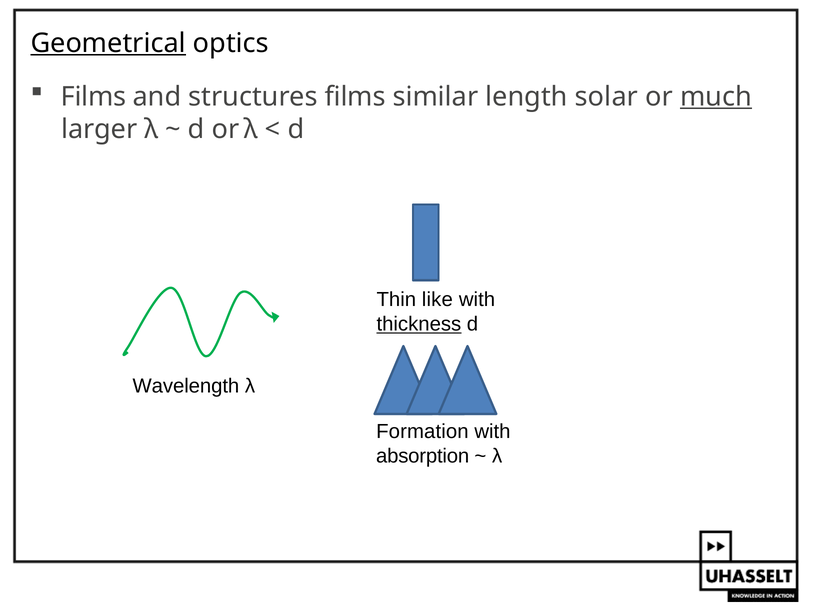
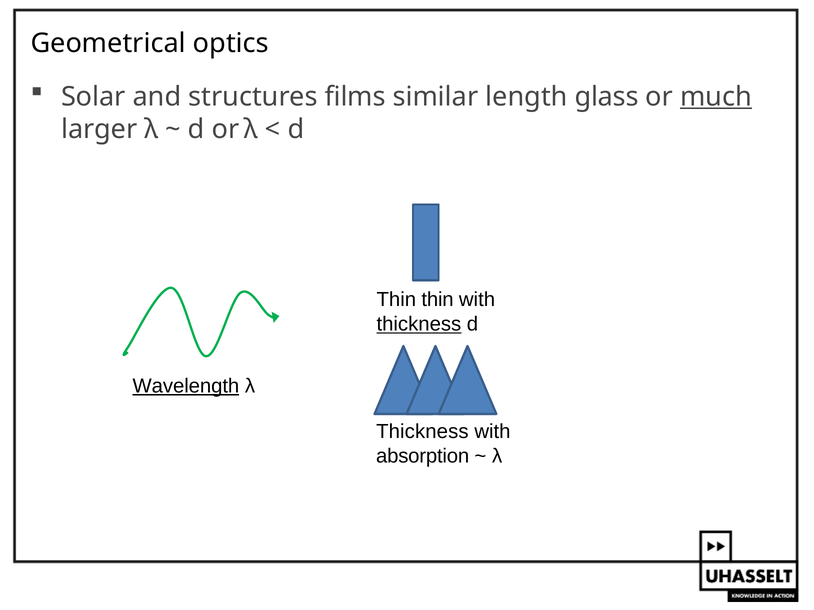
Geometrical underline: present -> none
Films at (93, 97): Films -> Solar
solar: solar -> glass
Thin like: like -> thin
Wavelength underline: none -> present
Formation at (422, 432): Formation -> Thickness
